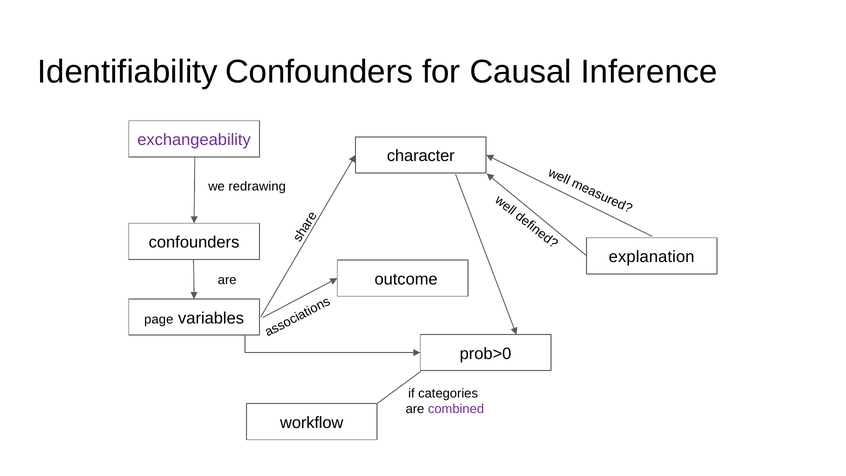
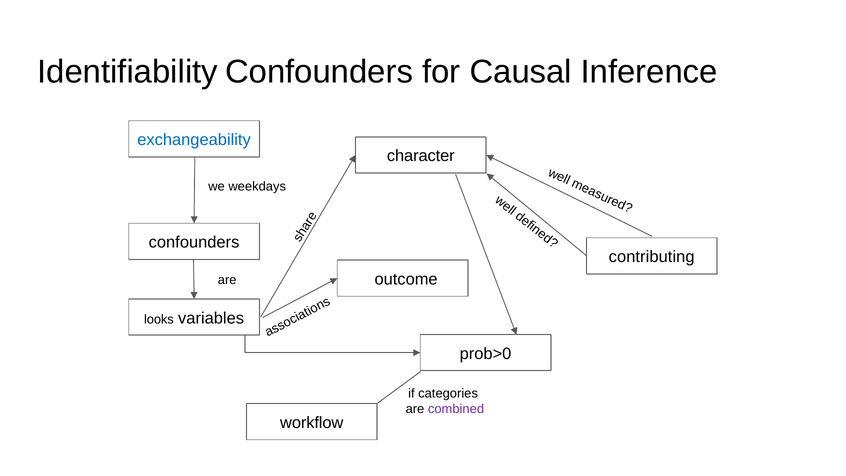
exchangeability colour: purple -> blue
redrawing: redrawing -> weekdays
explanation: explanation -> contributing
page: page -> looks
